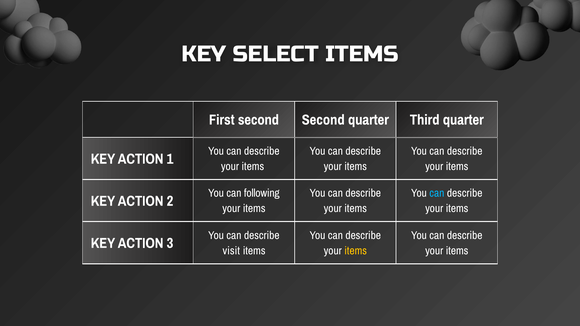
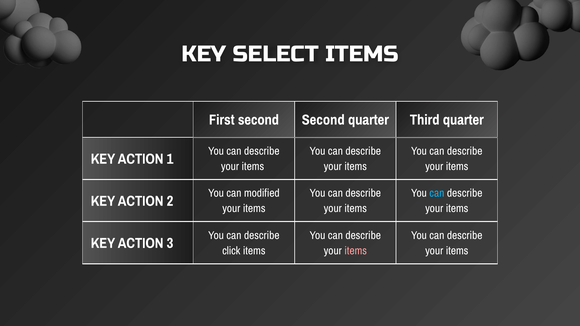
following: following -> modified
visit: visit -> click
items at (356, 251) colour: yellow -> pink
